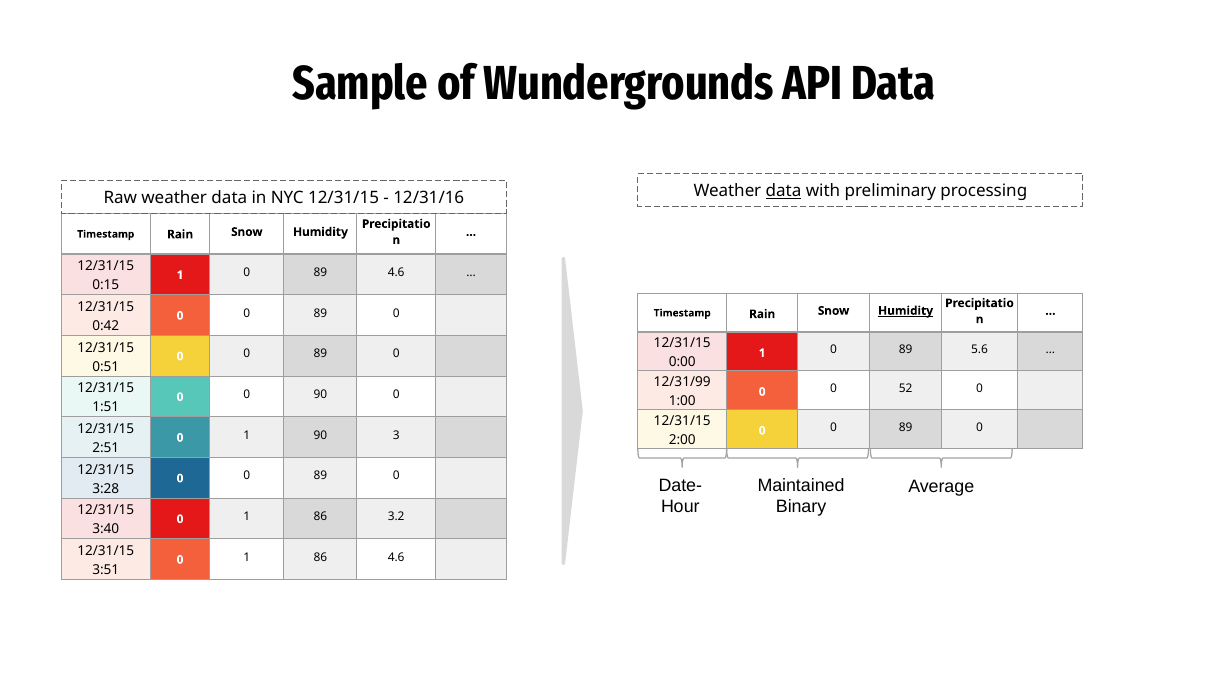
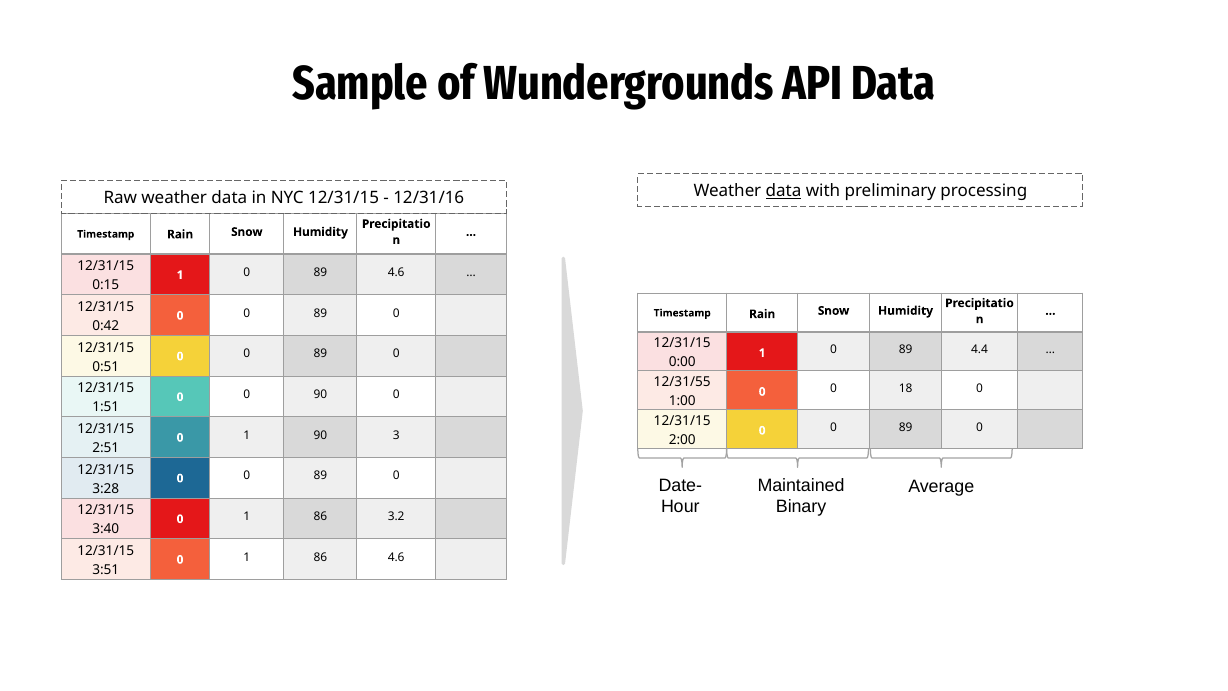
Humidity at (906, 311) underline: present -> none
5.6: 5.6 -> 4.4
12/31/99: 12/31/99 -> 12/31/55
52: 52 -> 18
